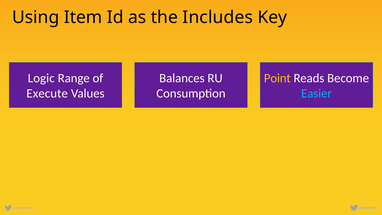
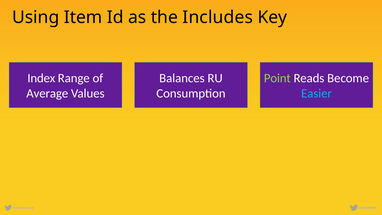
Logic: Logic -> Index
Point colour: yellow -> light green
Execute: Execute -> Average
